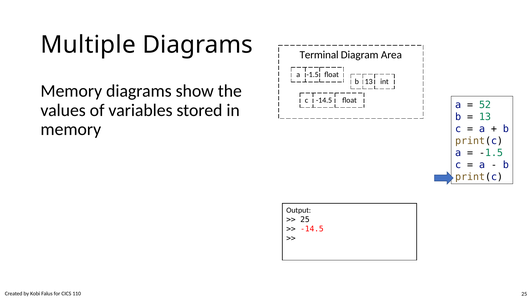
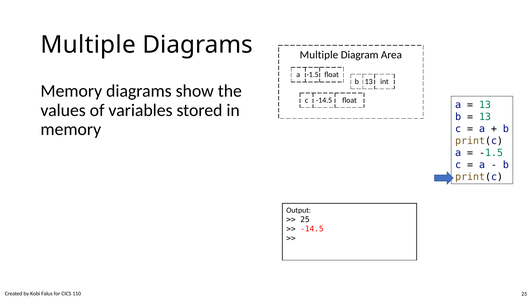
Terminal at (319, 55): Terminal -> Multiple
52 at (485, 105): 52 -> 13
